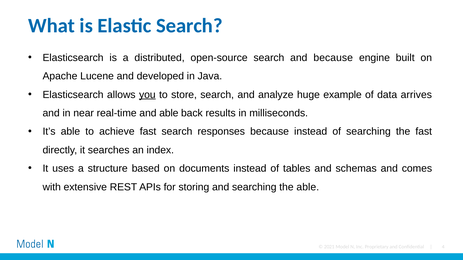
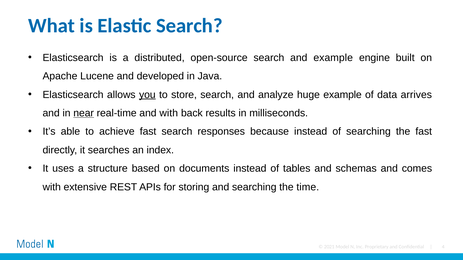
and because: because -> example
near underline: none -> present
and able: able -> with
the able: able -> time
